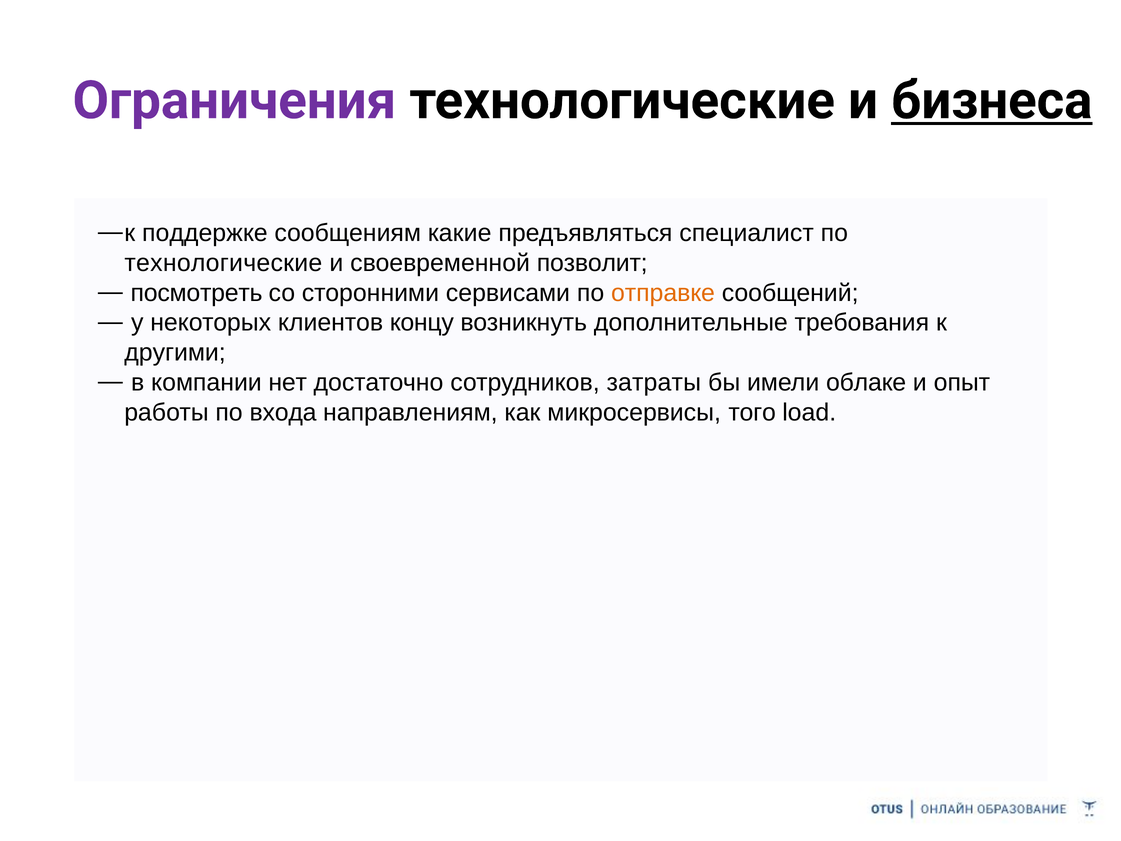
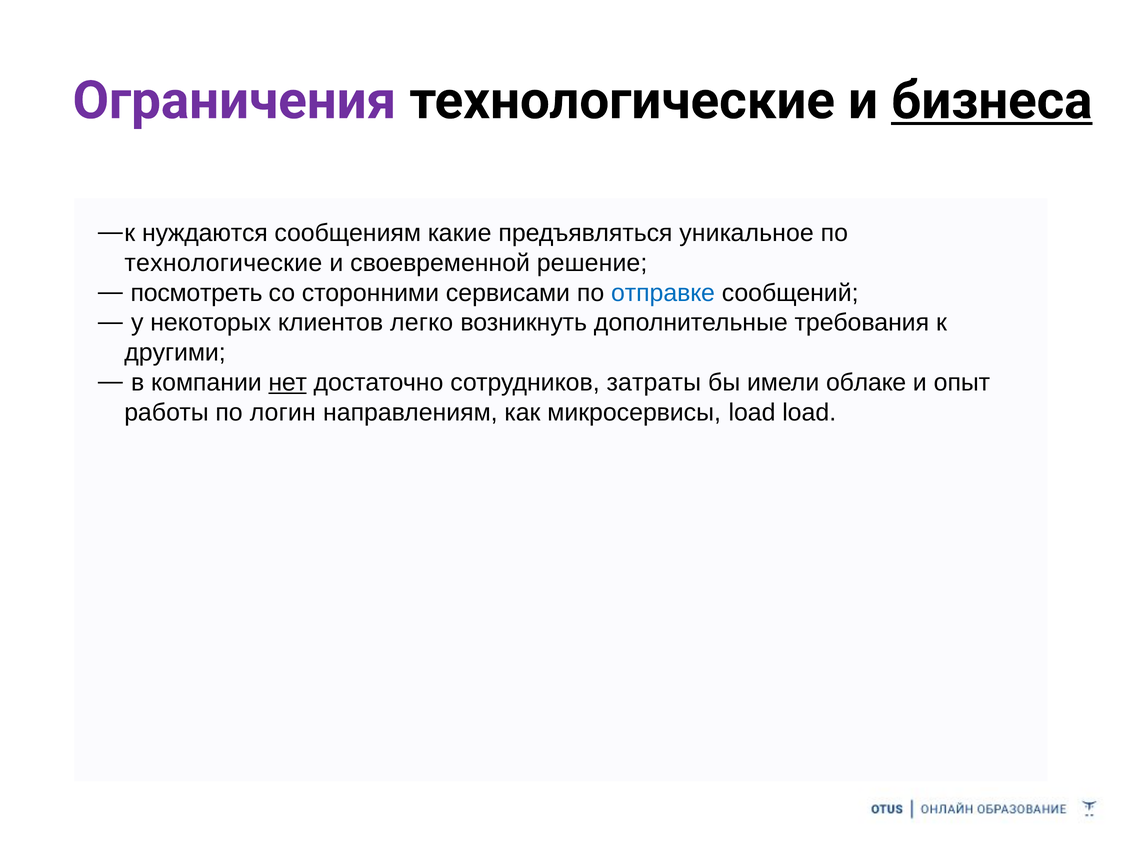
поддержке: поддержке -> нуждаются
специалист: специалист -> уникальное
позволит: позволит -> решение
отправке colour: orange -> blue
концу: концу -> легко
нет underline: none -> present
входа: входа -> логин
микросервисы того: того -> load
